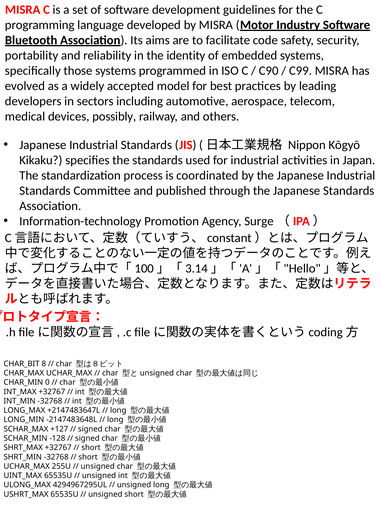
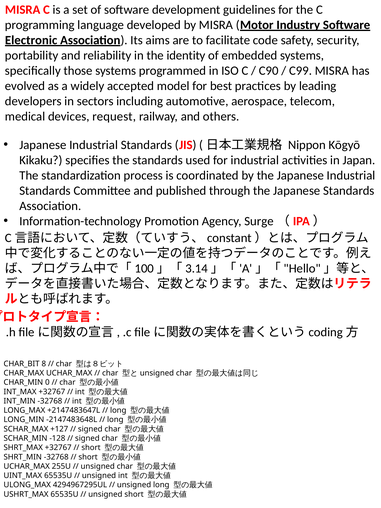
Bluetooth: Bluetooth -> Electronic
possibly: possibly -> request
